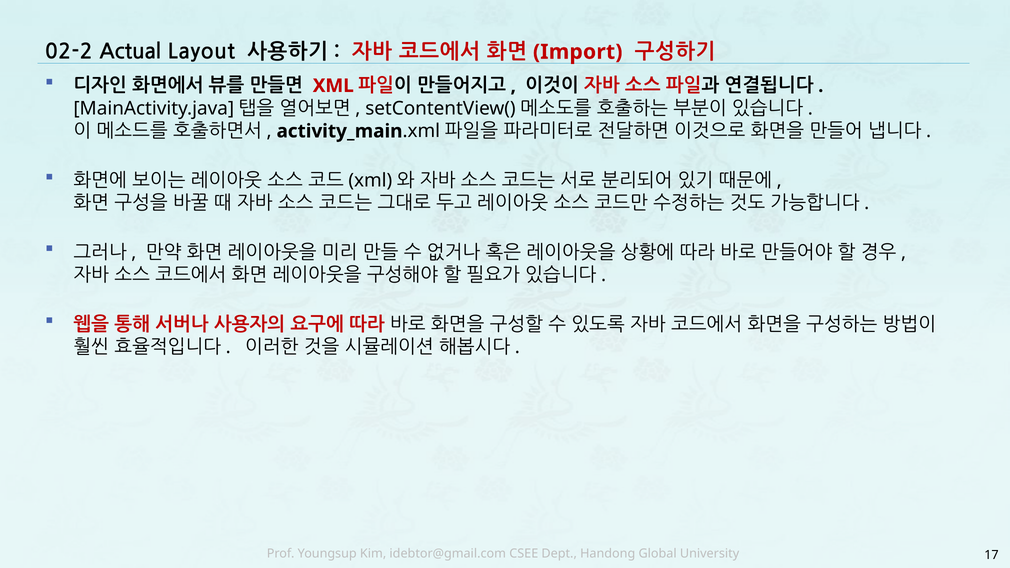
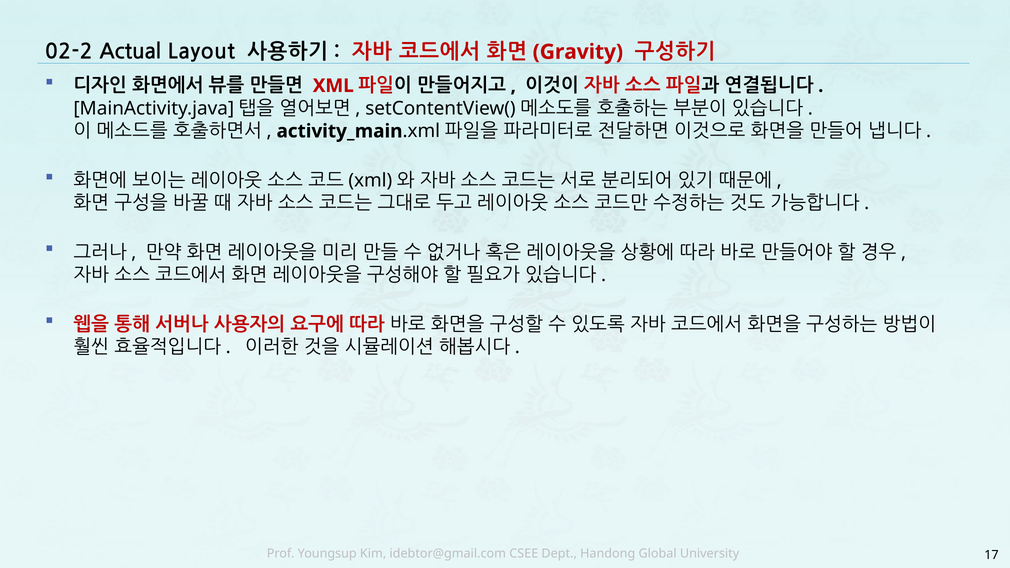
Import: Import -> Gravity
